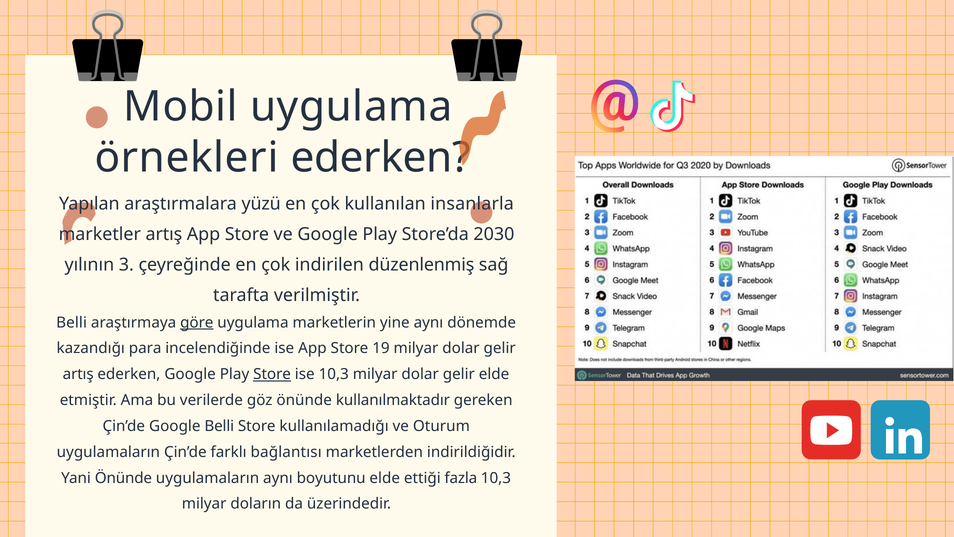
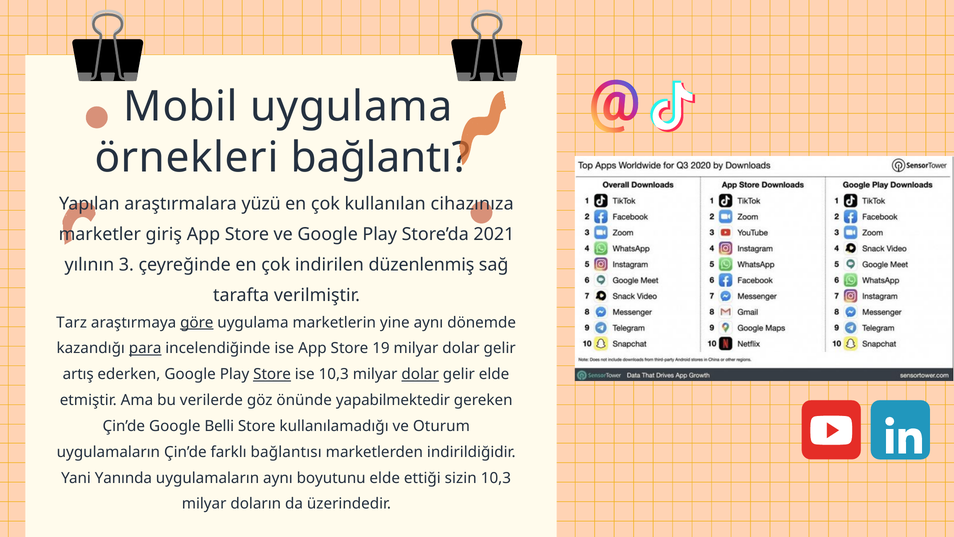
örnekleri ederken: ederken -> bağlantı
insanlarla: insanlarla -> cihazınıza
marketler artış: artış -> giriş
2030: 2030 -> 2021
Belli at (72, 322): Belli -> Tarz
para underline: none -> present
dolar at (420, 374) underline: none -> present
kullanılmaktadır: kullanılmaktadır -> yapabilmektedir
Yani Önünde: Önünde -> Yanında
fazla: fazla -> sizin
